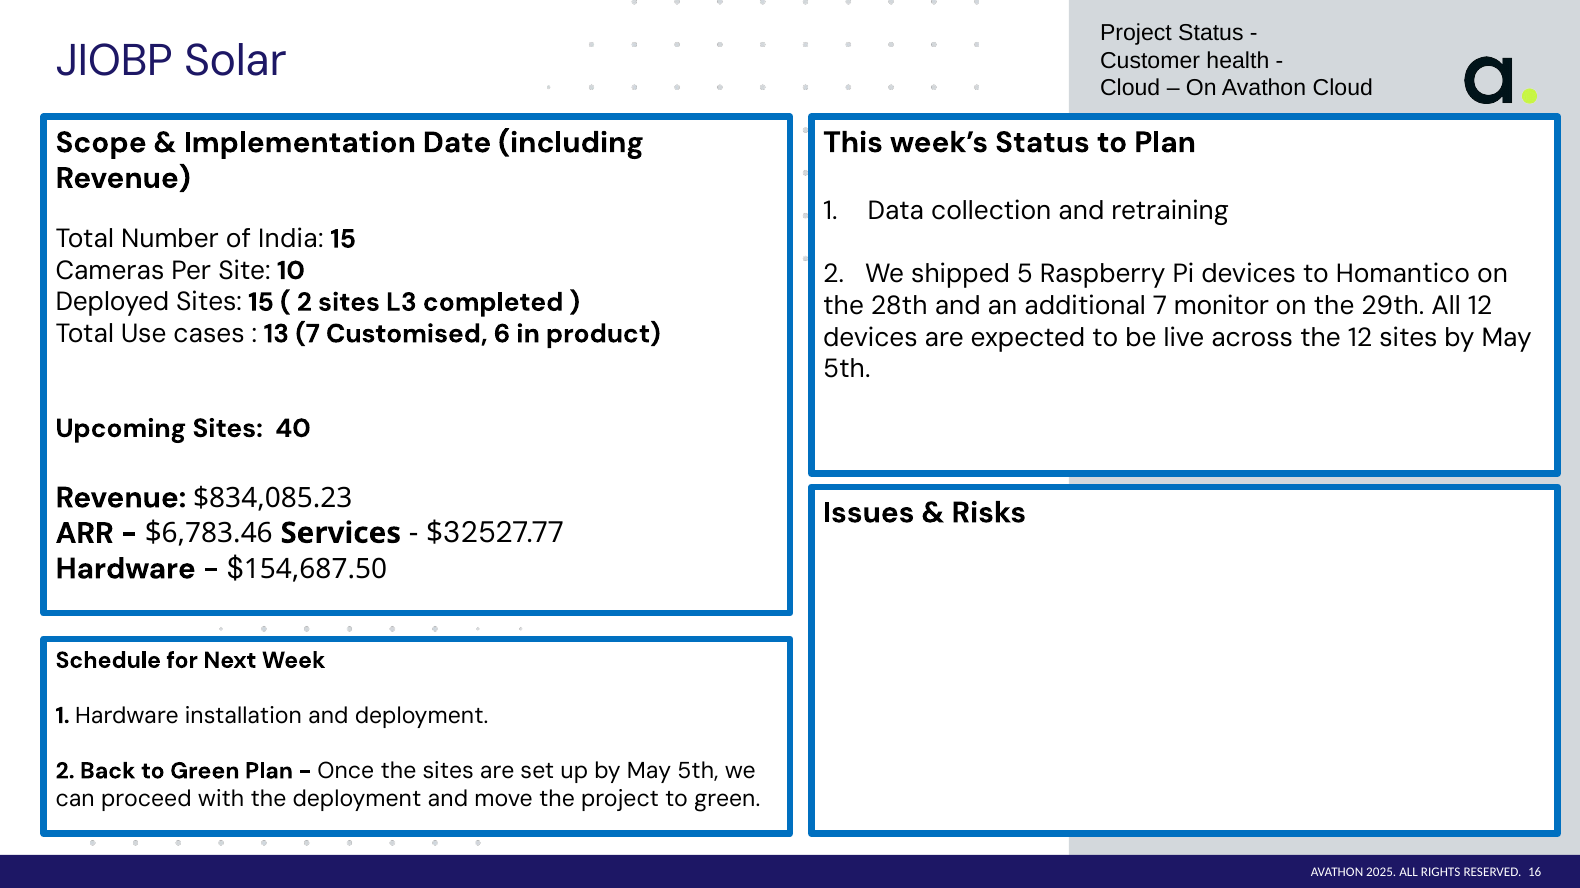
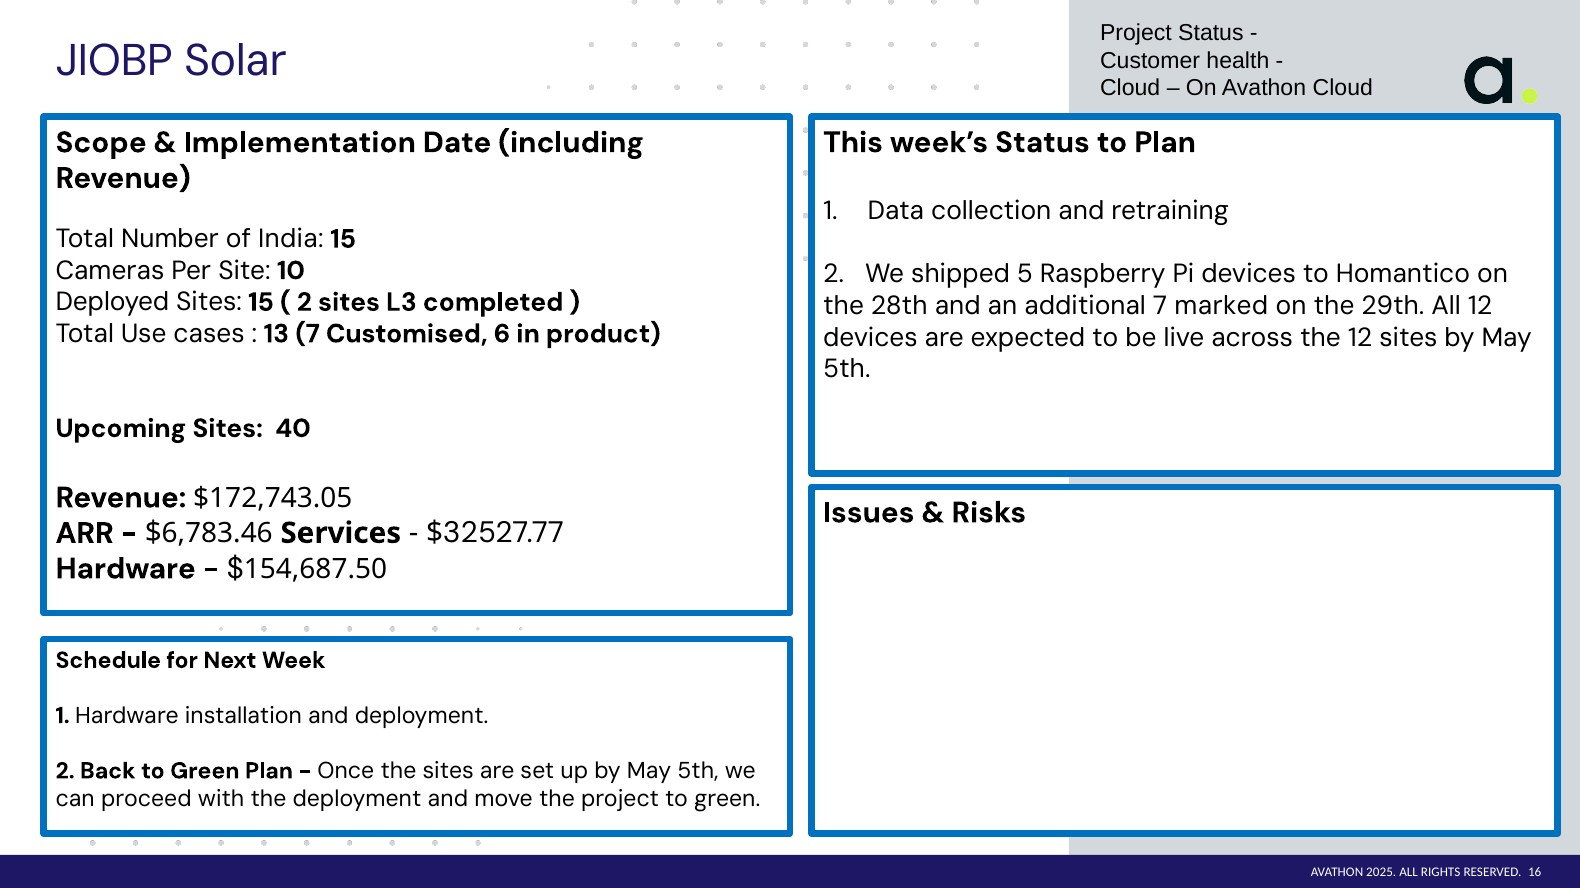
monitor: monitor -> marked
$834,085.23: $834,085.23 -> $172,743.05
